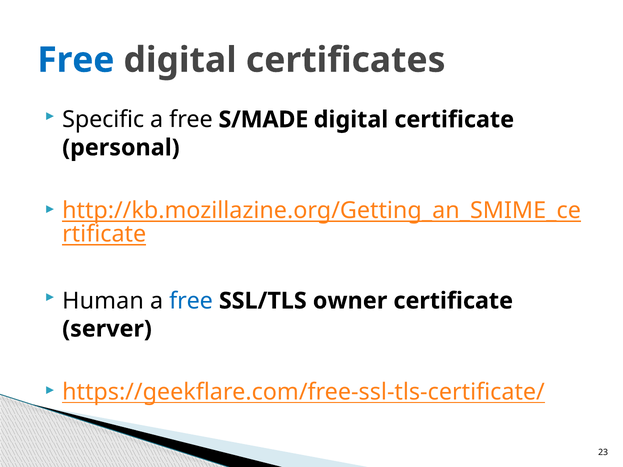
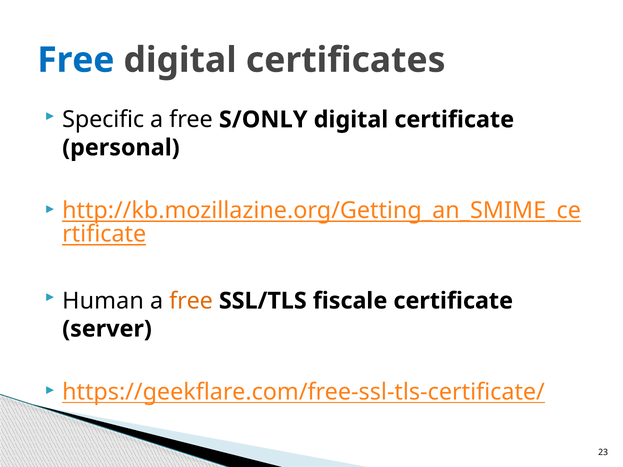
S/MADE: S/MADE -> S/ONLY
free at (191, 301) colour: blue -> orange
owner: owner -> fiscale
